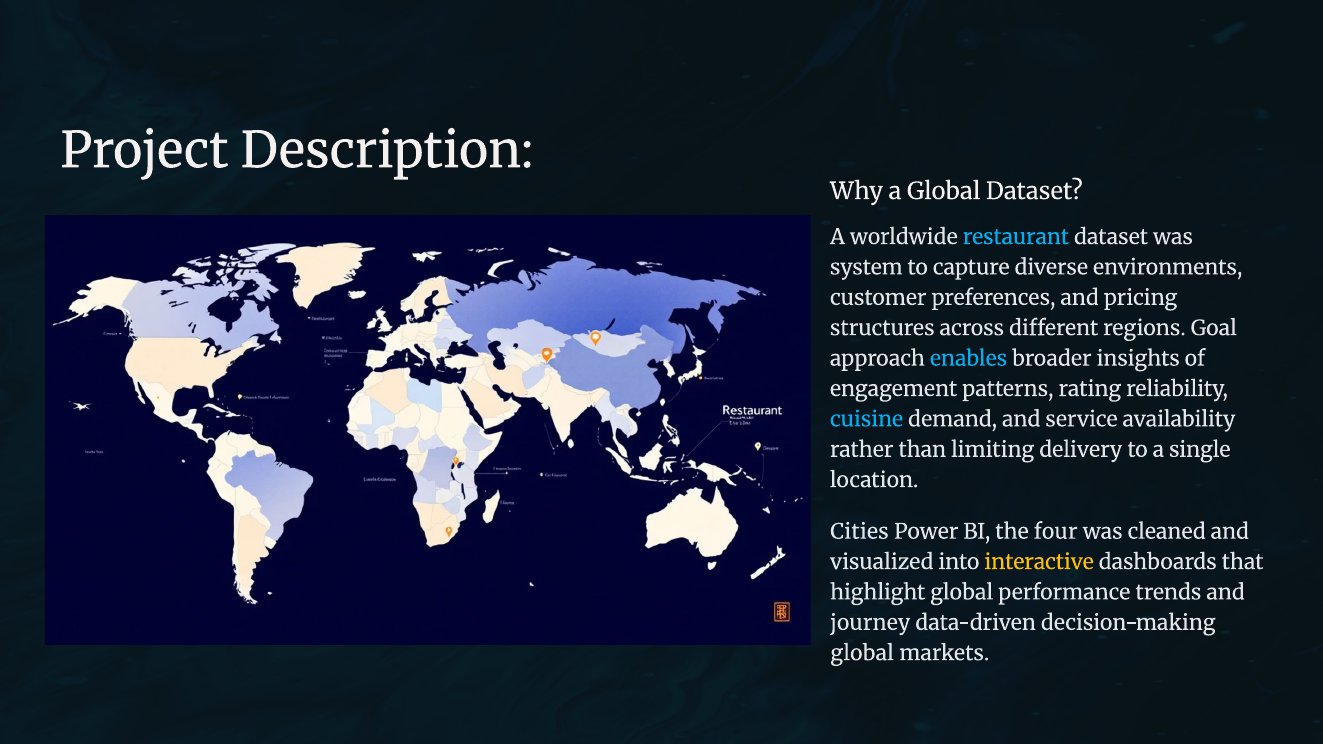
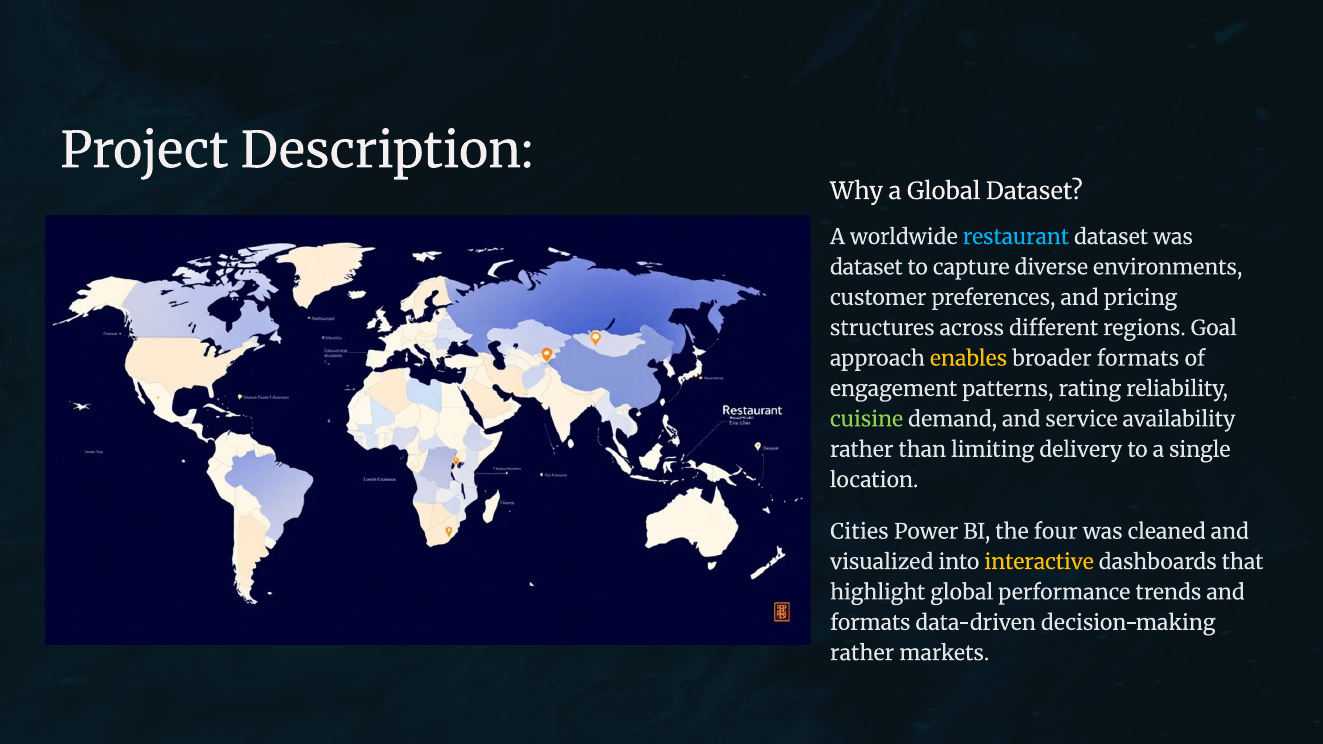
system at (866, 268): system -> dataset
enables colour: light blue -> yellow
broader insights: insights -> formats
cuisine colour: light blue -> light green
journey at (870, 623): journey -> formats
global at (862, 653): global -> rather
